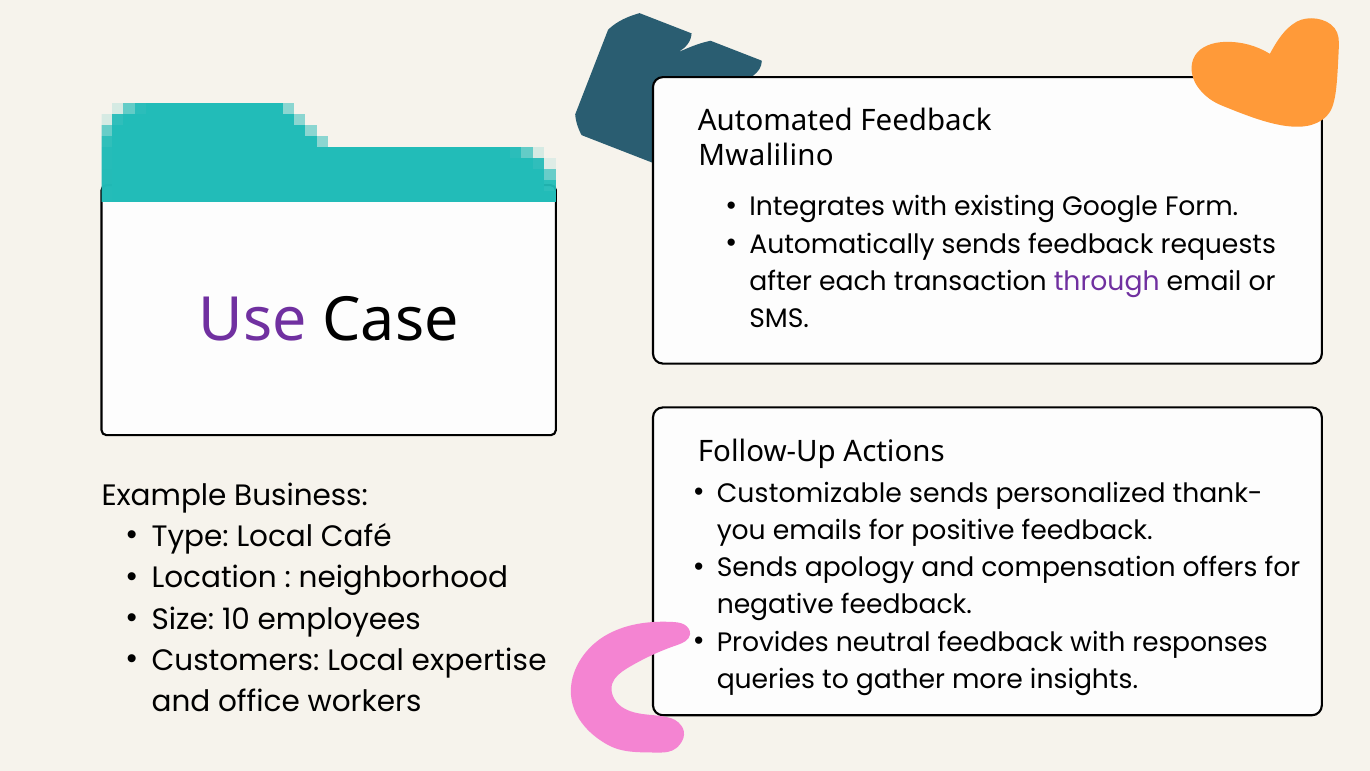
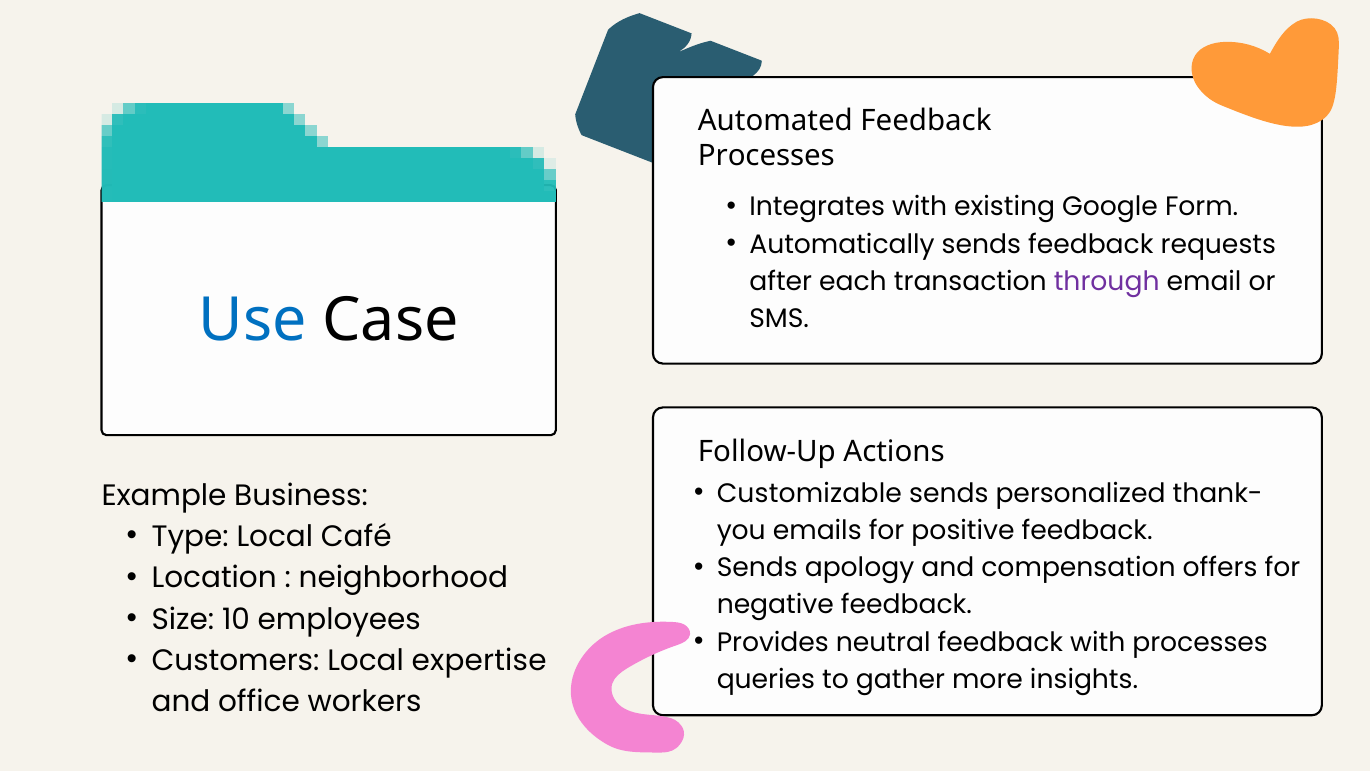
Mwalilino at (766, 156): Mwalilino -> Processes
Use colour: purple -> blue
with responses: responses -> processes
